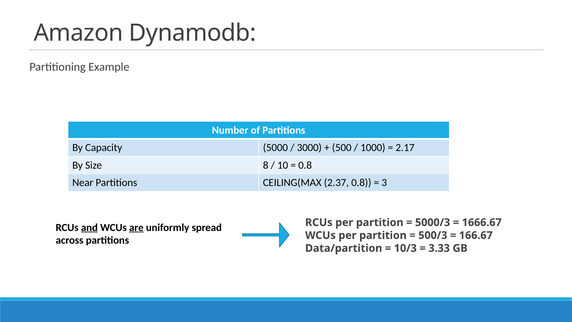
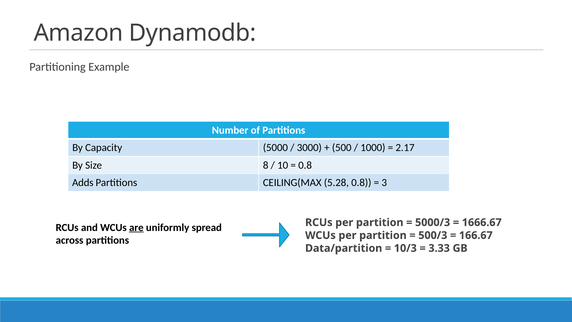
Near: Near -> Adds
2.37: 2.37 -> 5.28
and underline: present -> none
